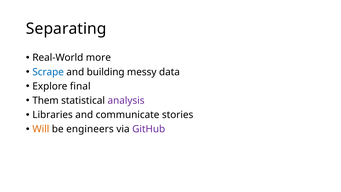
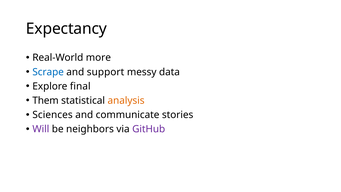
Separating: Separating -> Expectancy
building: building -> support
analysis colour: purple -> orange
Libraries: Libraries -> Sciences
Will colour: orange -> purple
engineers: engineers -> neighbors
